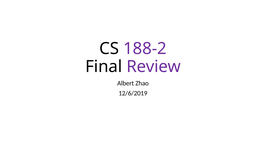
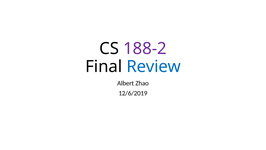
Review colour: purple -> blue
